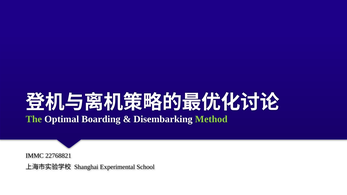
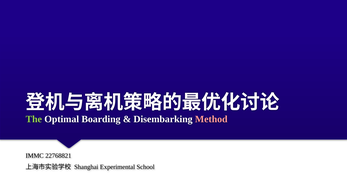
Method colour: light green -> pink
